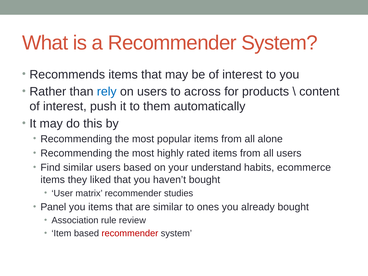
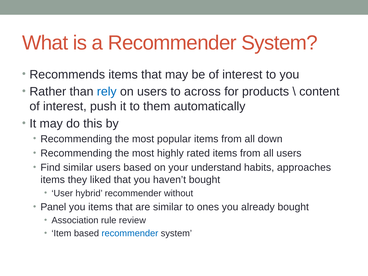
alone: alone -> down
ecommerce: ecommerce -> approaches
matrix: matrix -> hybrid
studies: studies -> without
recommender at (130, 233) colour: red -> blue
